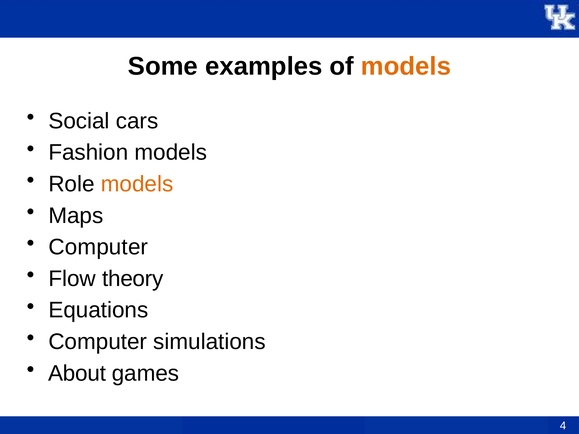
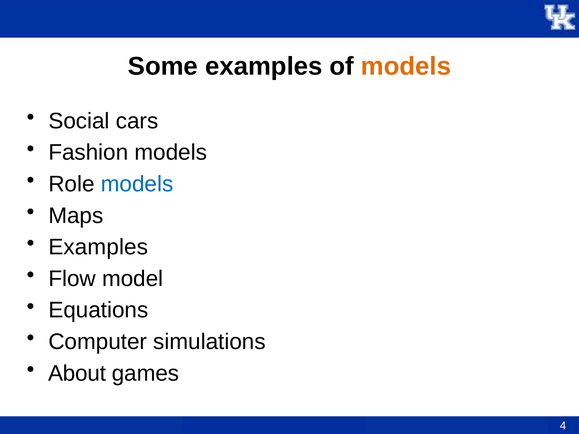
models at (137, 184) colour: orange -> blue
Computer at (98, 247): Computer -> Examples
theory: theory -> model
